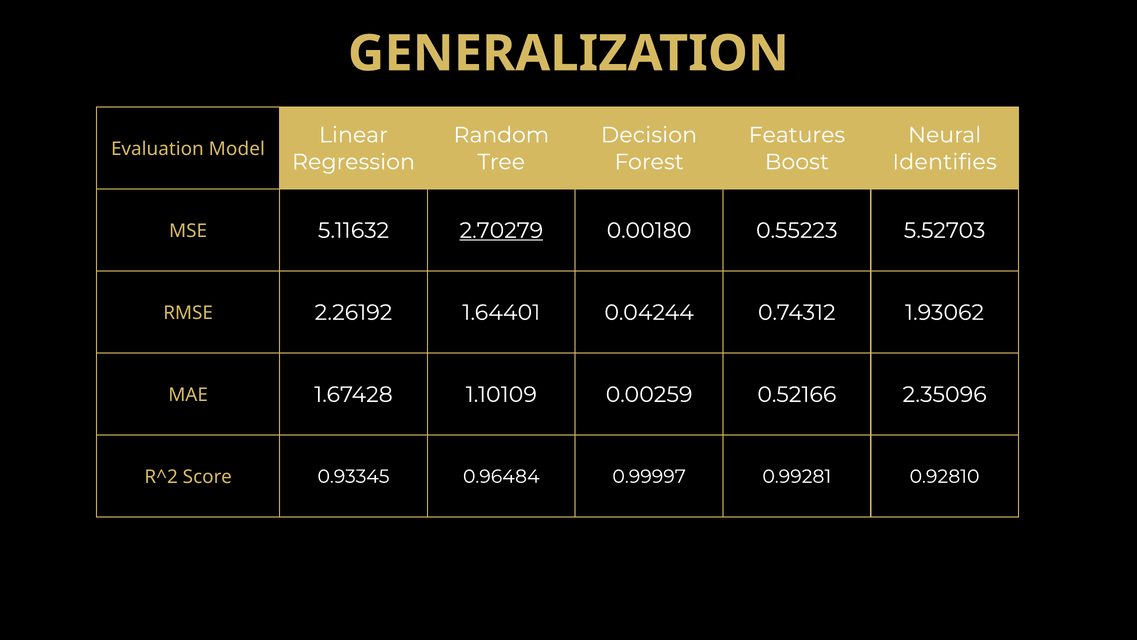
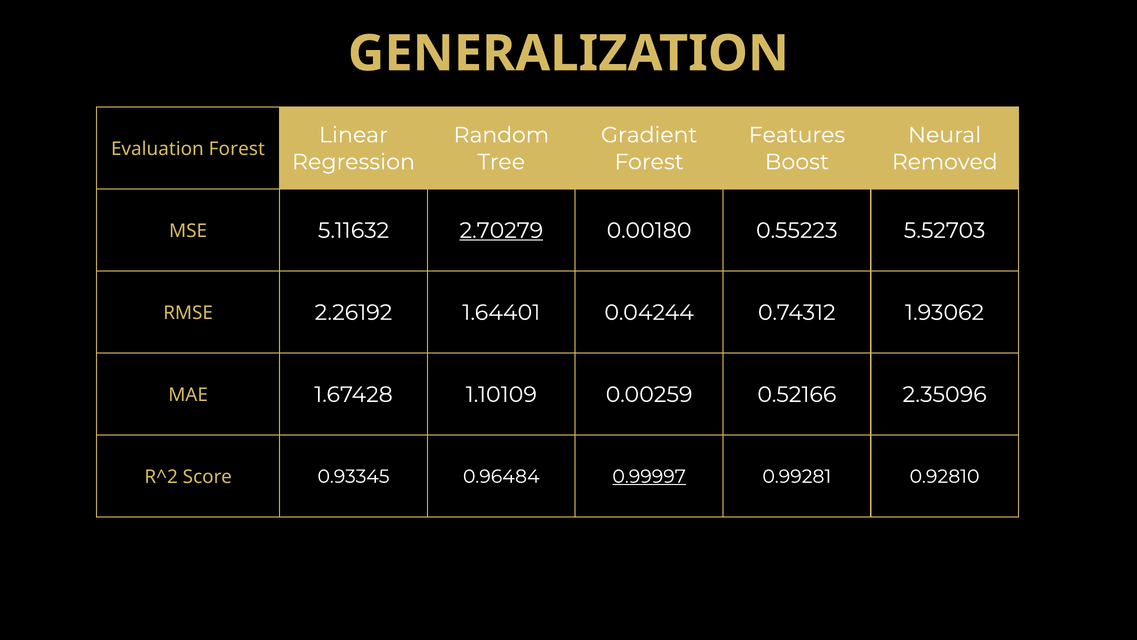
Decision: Decision -> Gradient
Evaluation Model: Model -> Forest
Identifies: Identifies -> Removed
0.99997 underline: none -> present
